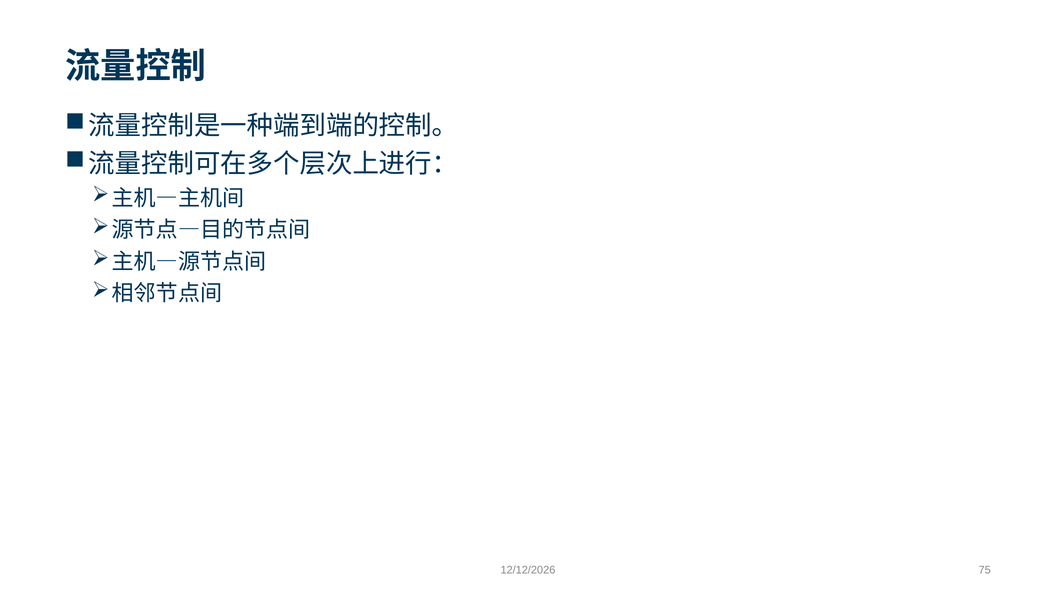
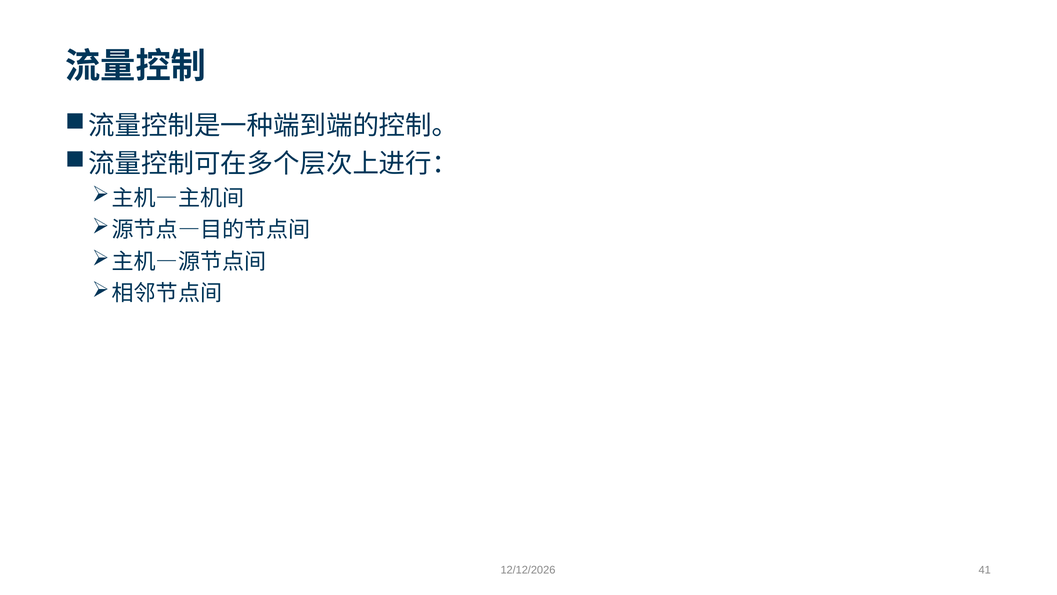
75: 75 -> 41
